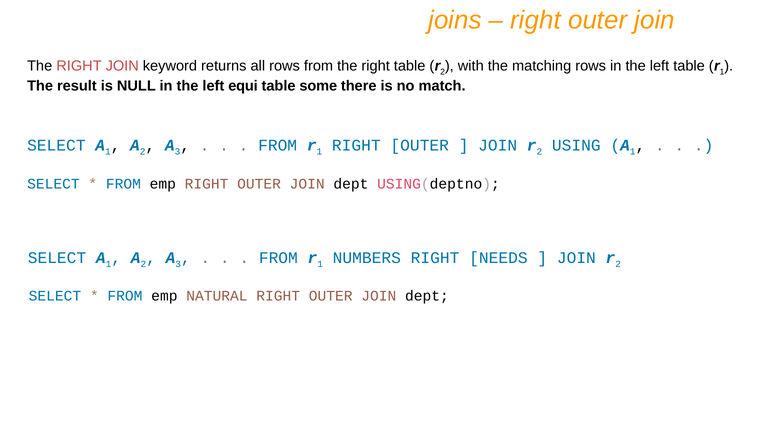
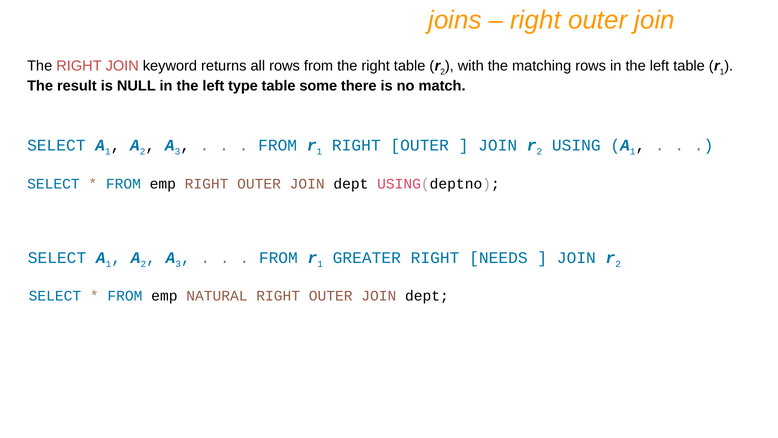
equi: equi -> type
NUMBERS: NUMBERS -> GREATER
